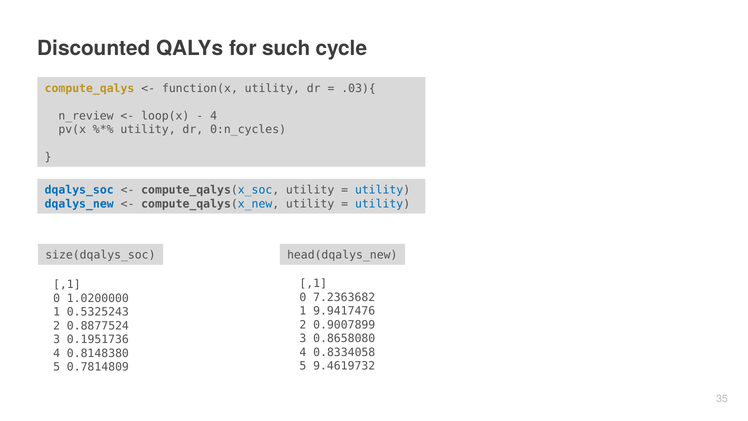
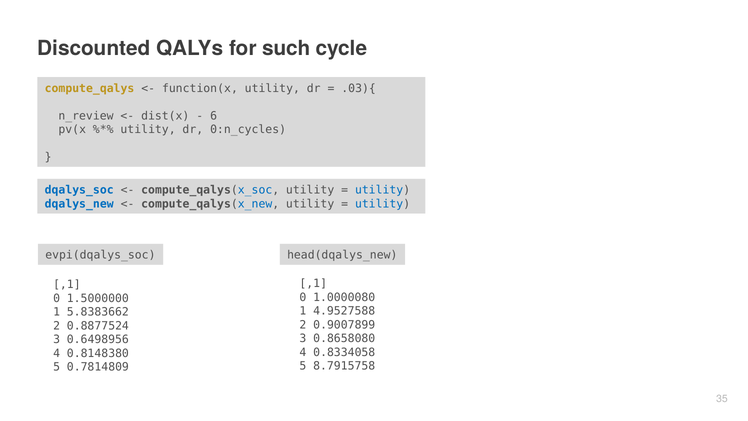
loop(x: loop(x -> dist(x
4 at (214, 116): 4 -> 6
size(dqalys_soc: size(dqalys_soc -> evpi(dqalys_soc
7.2363682: 7.2363682 -> 1.0000080
1.0200000: 1.0200000 -> 1.5000000
9.9417476: 9.9417476 -> 4.9527588
0.5325243: 0.5325243 -> 5.8383662
0.1951736: 0.1951736 -> 0.6498956
9.4619732: 9.4619732 -> 8.7915758
